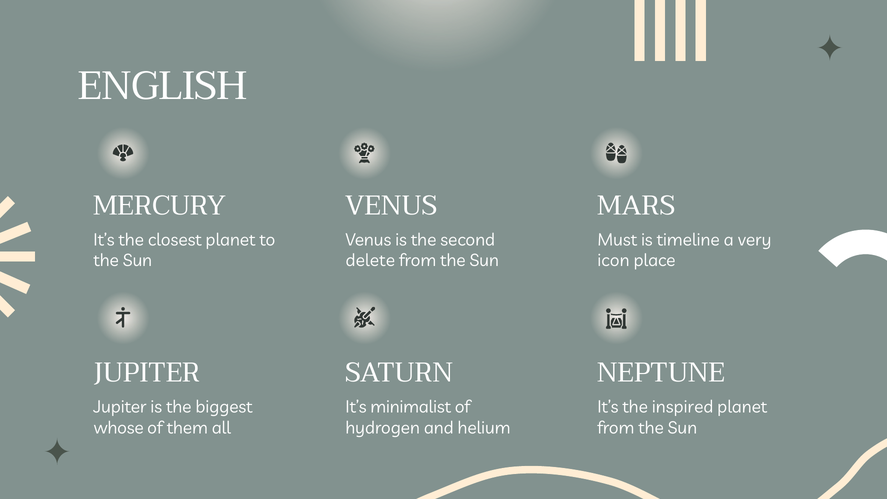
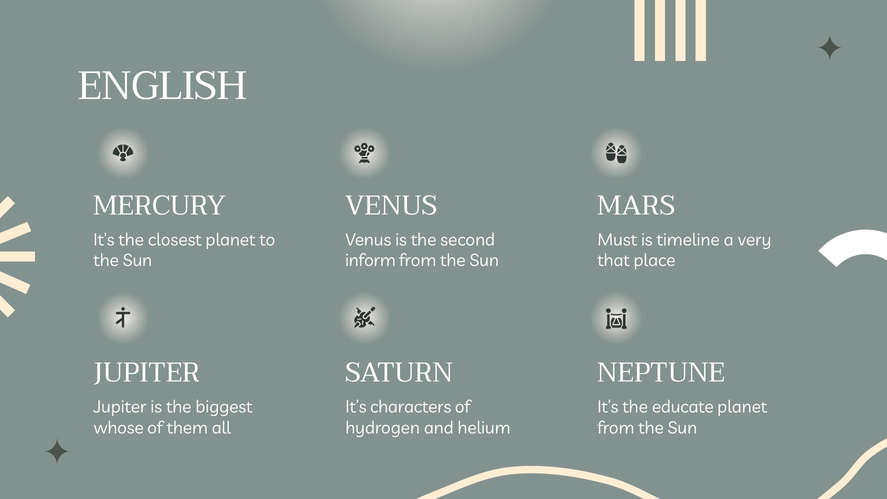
delete: delete -> inform
icon: icon -> that
minimalist: minimalist -> characters
inspired: inspired -> educate
